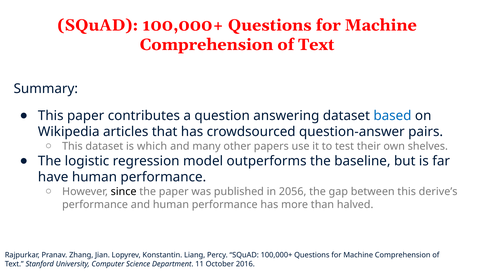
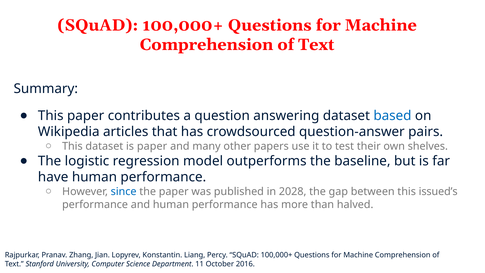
is which: which -> paper
since colour: black -> blue
2056: 2056 -> 2028
derive’s: derive’s -> issued’s
